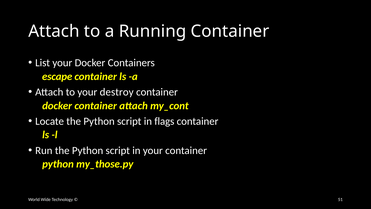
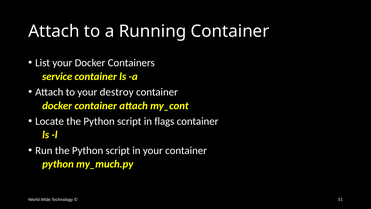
escape: escape -> service
my_those.py: my_those.py -> my_much.py
